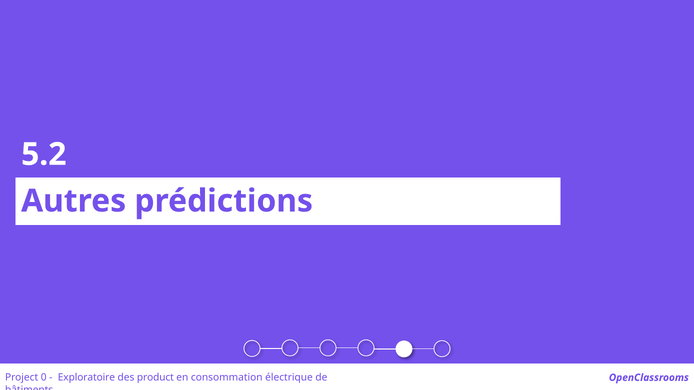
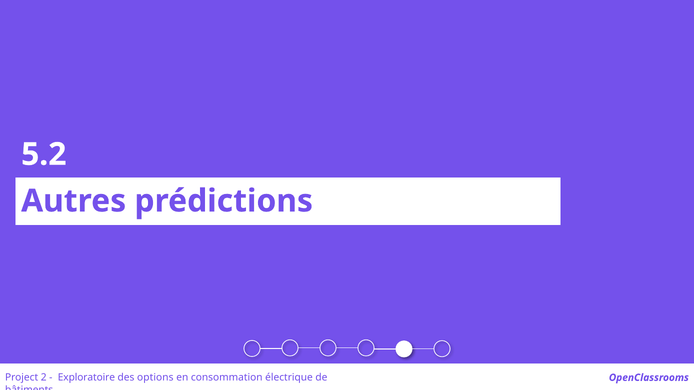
0: 0 -> 2
product: product -> options
